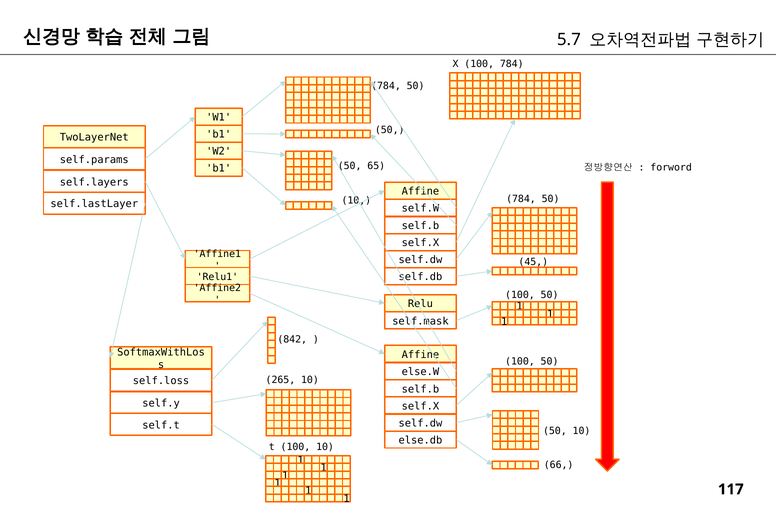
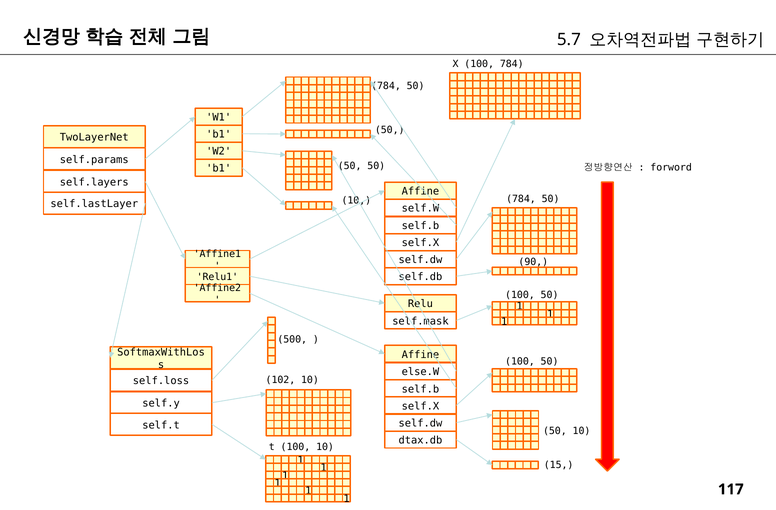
65 at (376, 166): 65 -> 50
45: 45 -> 90
842: 842 -> 500
265: 265 -> 102
else.db: else.db -> dtax.db
66: 66 -> 15
